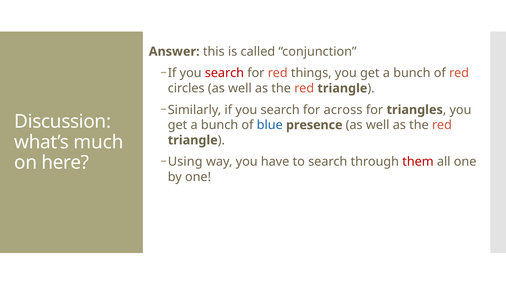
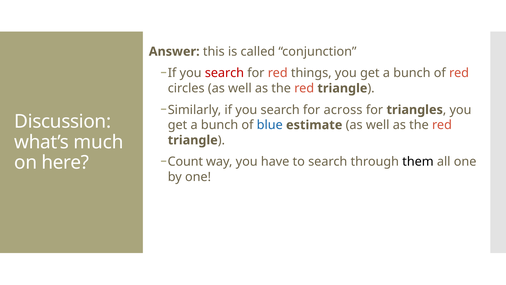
presence: presence -> estimate
Using: Using -> Count
them colour: red -> black
